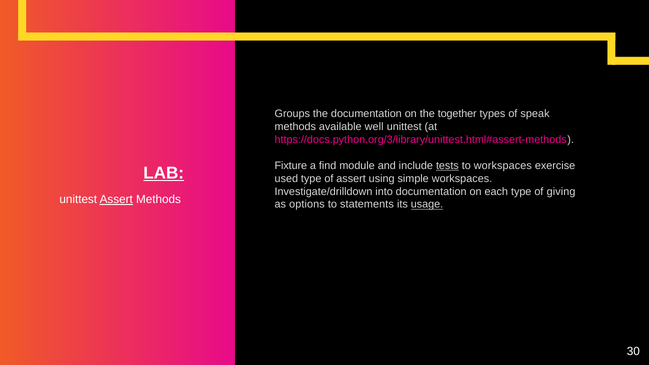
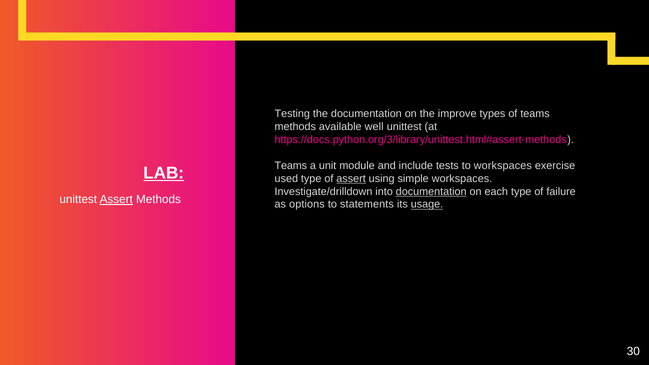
Groups: Groups -> Testing
together: together -> improve
of speak: speak -> teams
Fixture at (291, 166): Fixture -> Teams
find: find -> unit
tests underline: present -> none
assert at (351, 179) underline: none -> present
documentation at (431, 191) underline: none -> present
giving: giving -> failure
